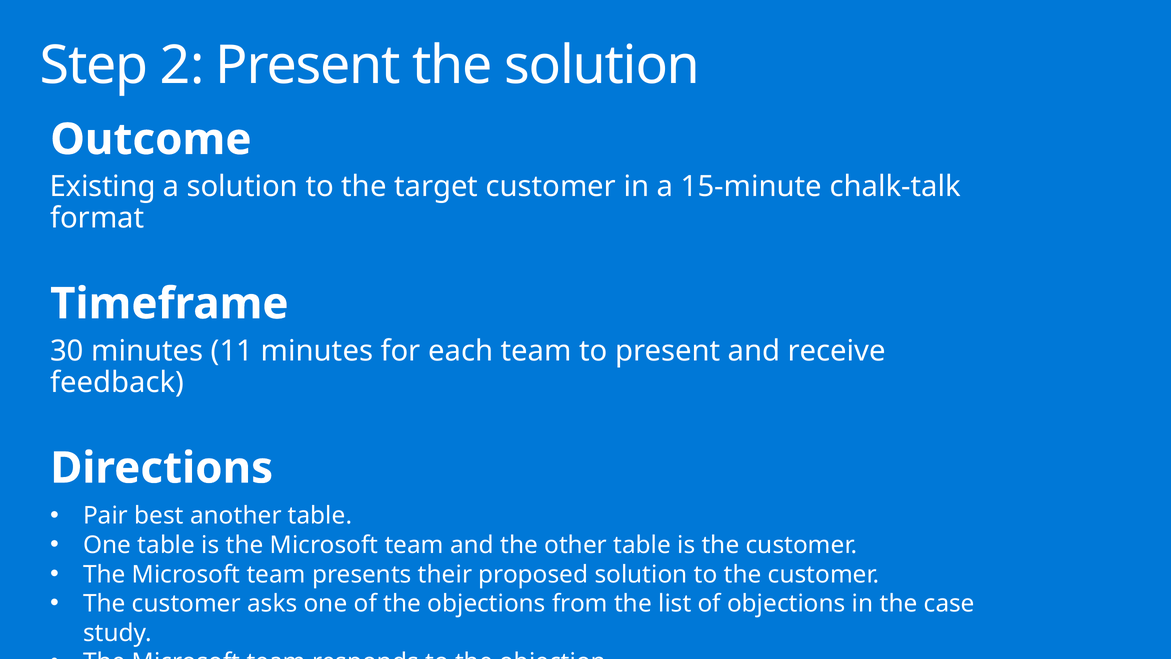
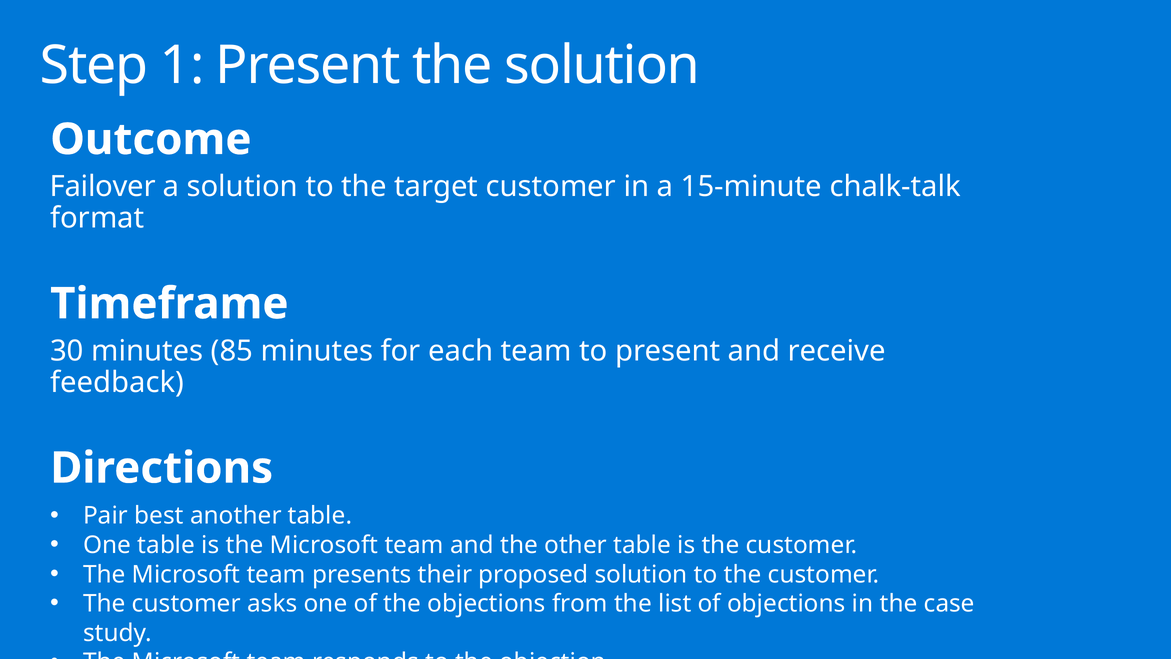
2: 2 -> 1
Existing: Existing -> Failover
11: 11 -> 85
